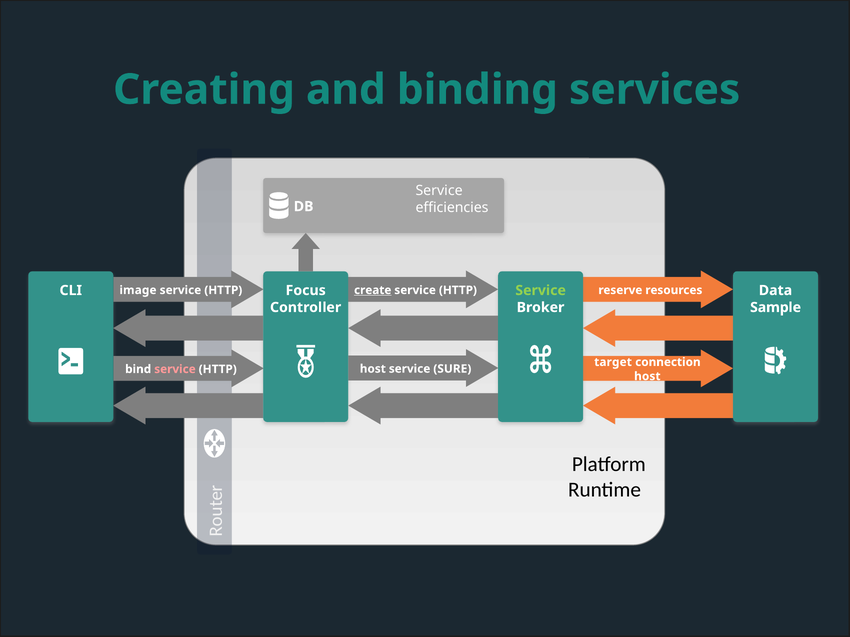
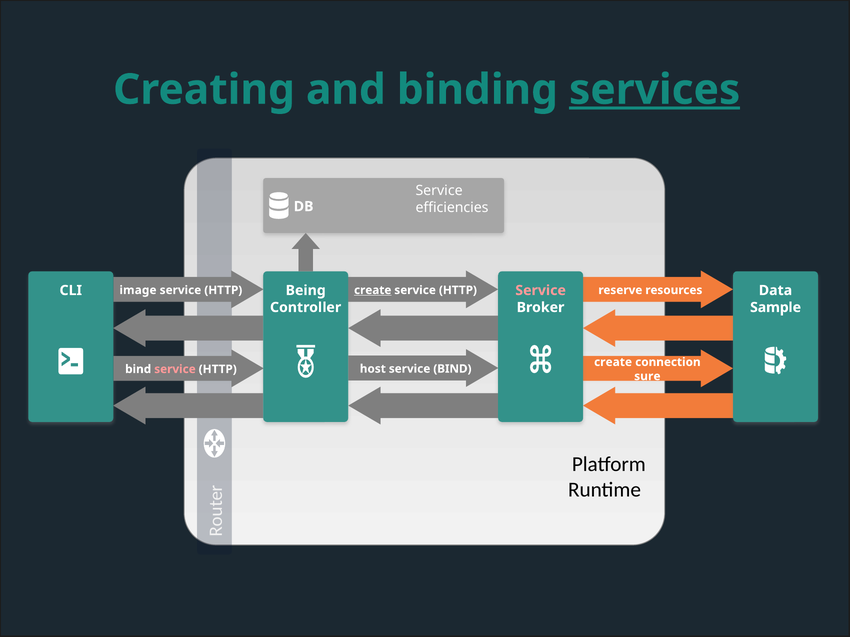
services underline: none -> present
Focus: Focus -> Being
Service at (541, 291) colour: light green -> pink
target at (613, 362): target -> create
service SURE: SURE -> BIND
host at (647, 377): host -> sure
